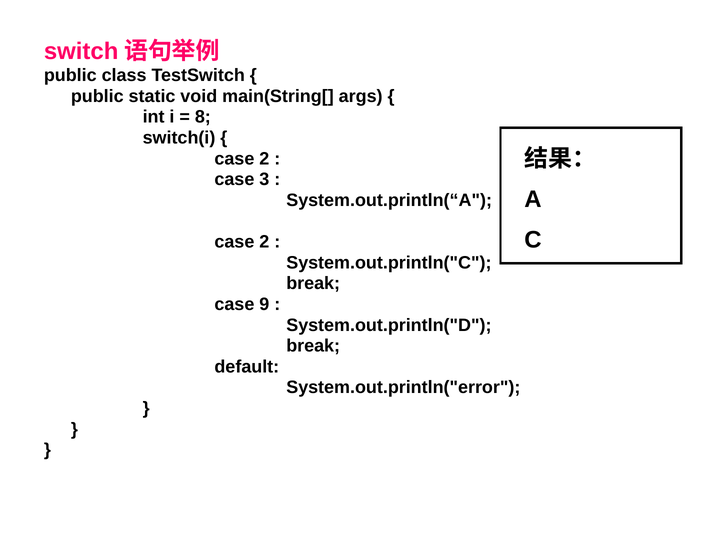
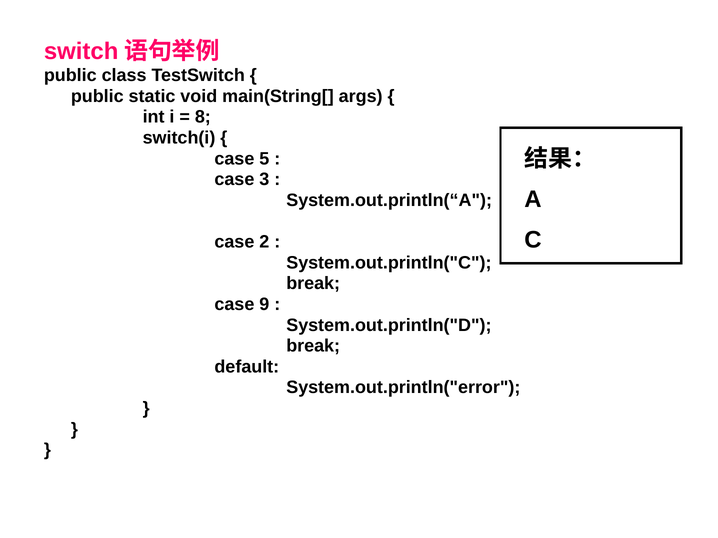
2 at (264, 159): 2 -> 5
